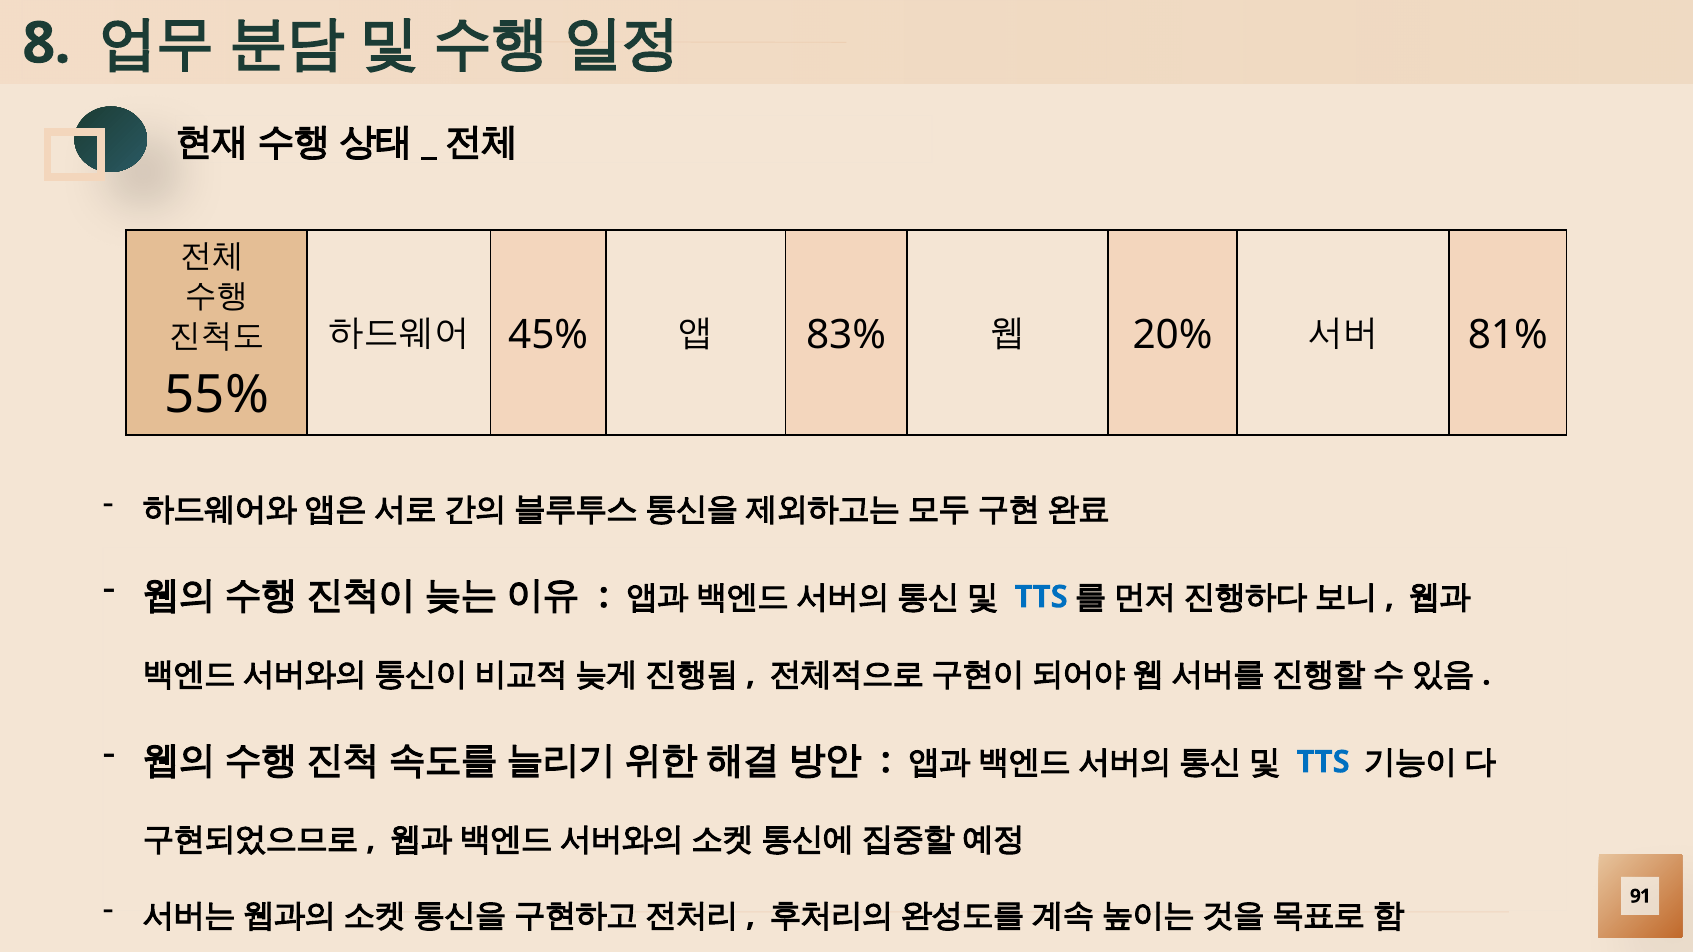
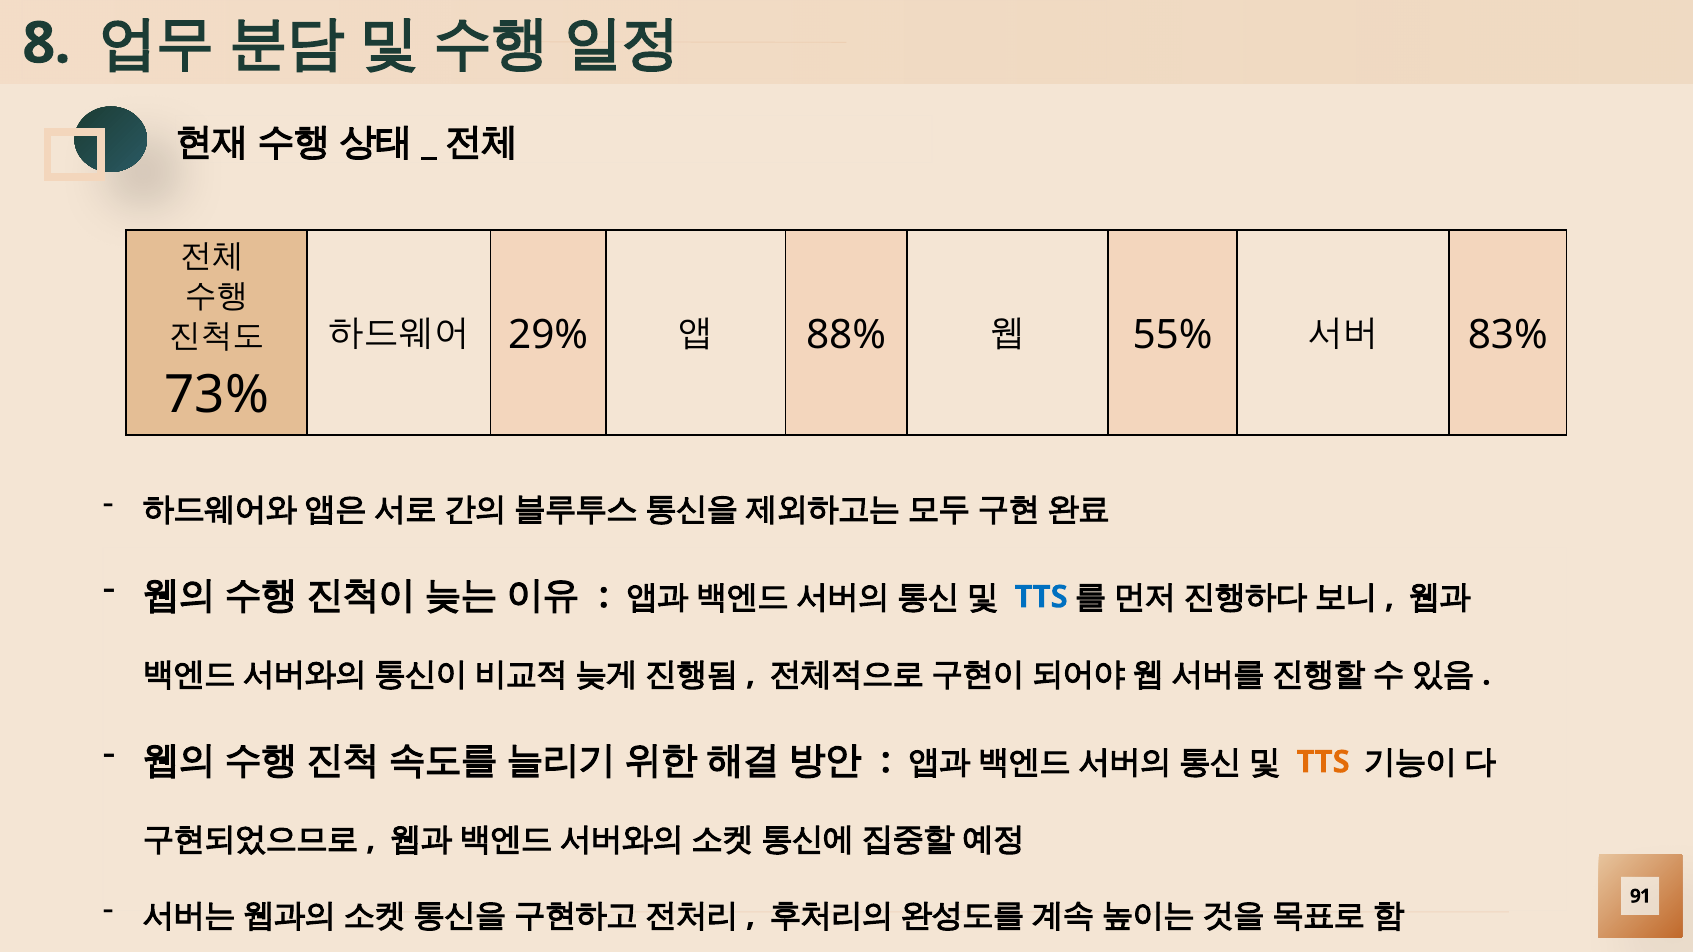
45%: 45% -> 29%
83%: 83% -> 88%
20%: 20% -> 55%
81%: 81% -> 83%
55%: 55% -> 73%
TTS at (1323, 762) colour: blue -> orange
